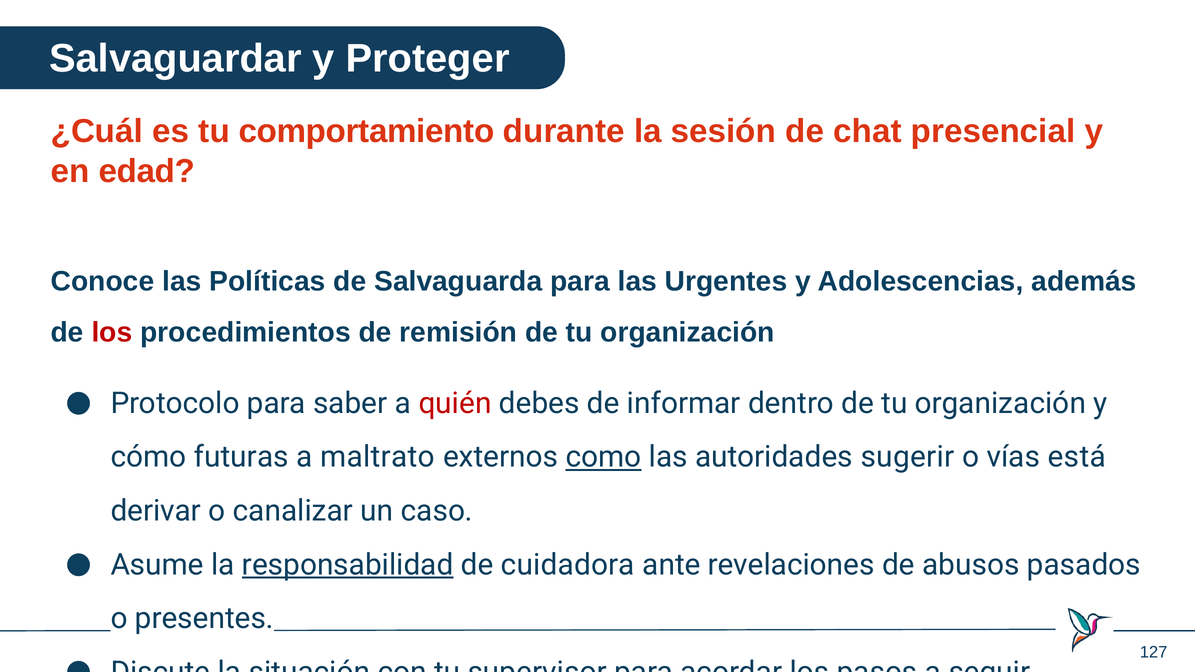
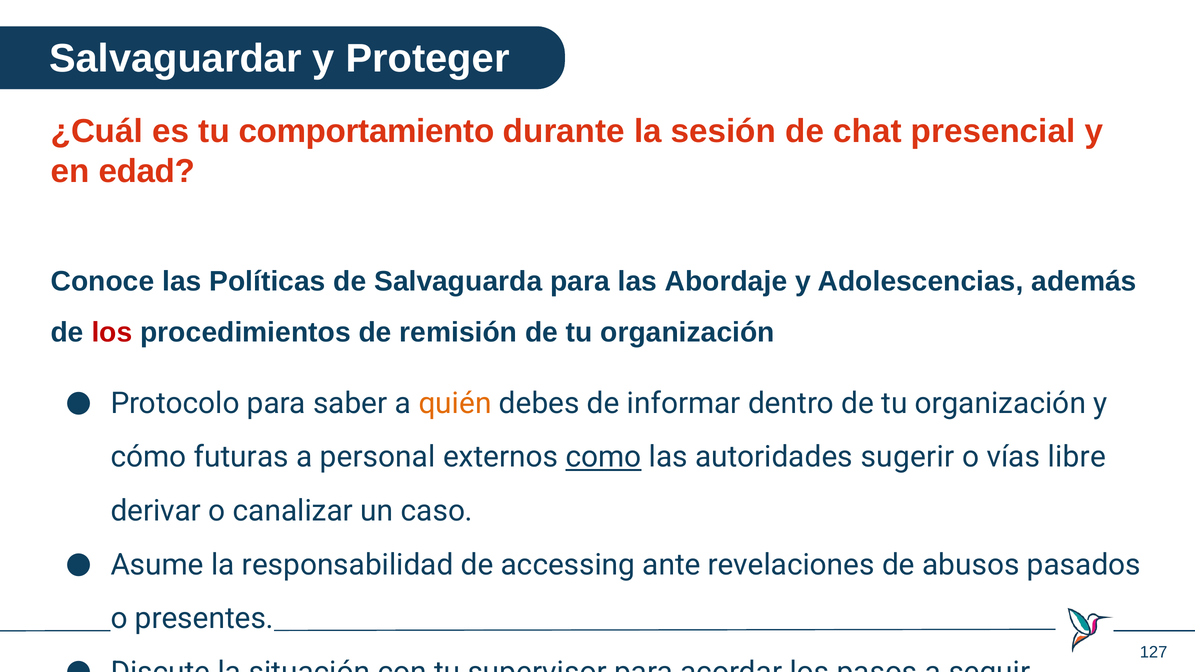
Urgentes: Urgentes -> Abordaje
quién colour: red -> orange
maltrato: maltrato -> personal
está: está -> libre
responsabilidad underline: present -> none
cuidadora: cuidadora -> accessing
